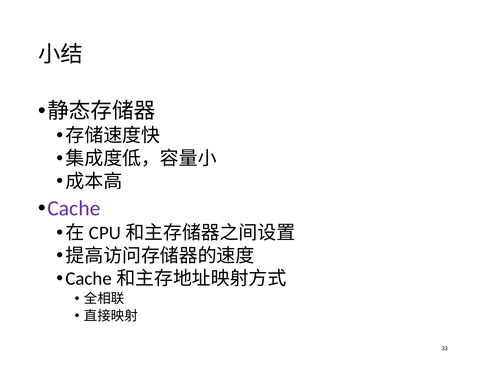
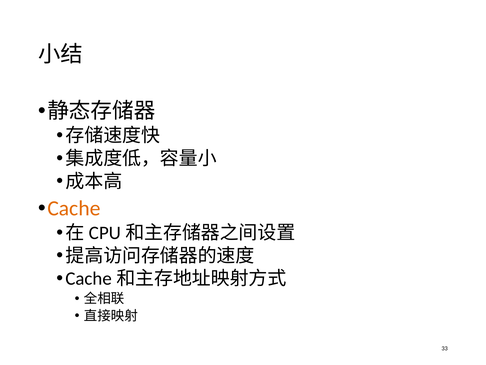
Cache colour: purple -> orange
